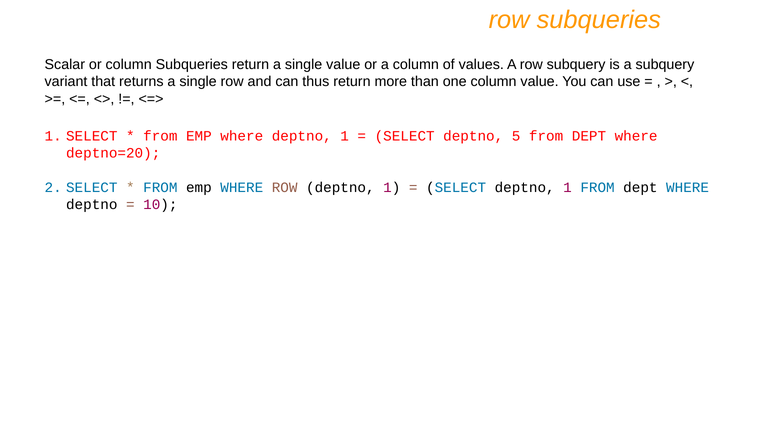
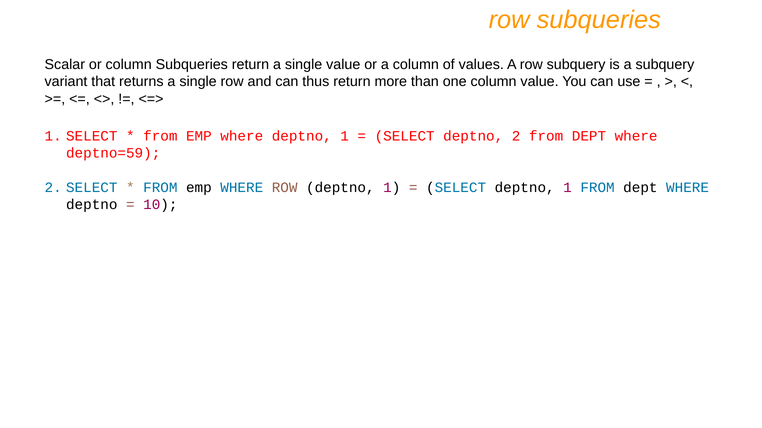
deptno 5: 5 -> 2
deptno=20: deptno=20 -> deptno=59
